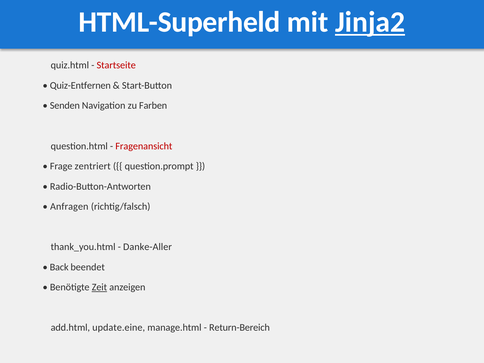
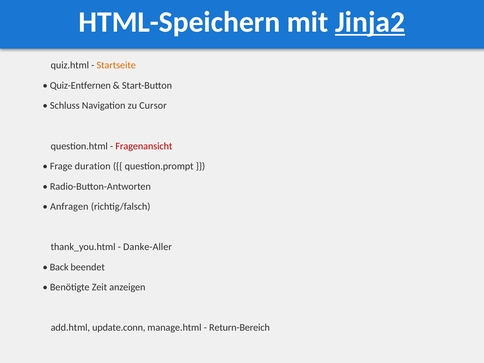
HTML-Superheld: HTML-Superheld -> HTML-Speichern
Startseite colour: red -> orange
Senden: Senden -> Schluss
Farben: Farben -> Cursor
zentriert: zentriert -> duration
Zeit underline: present -> none
update.eine: update.eine -> update.conn
